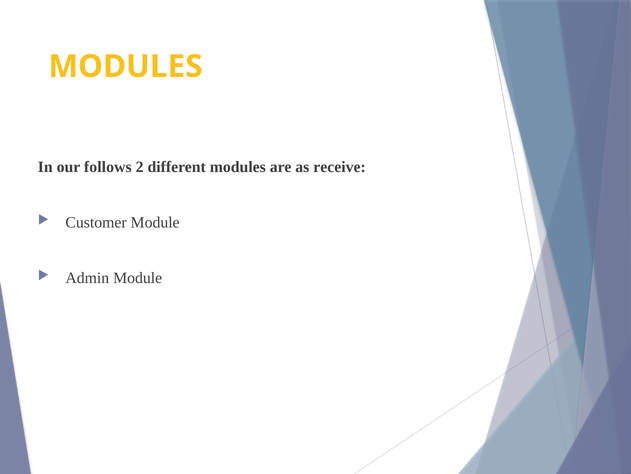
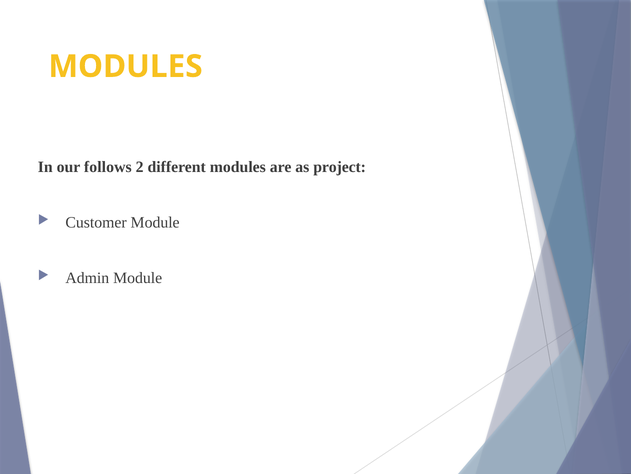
receive: receive -> project
